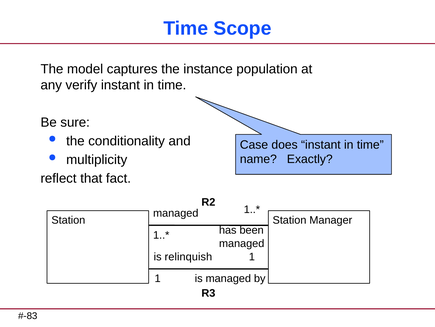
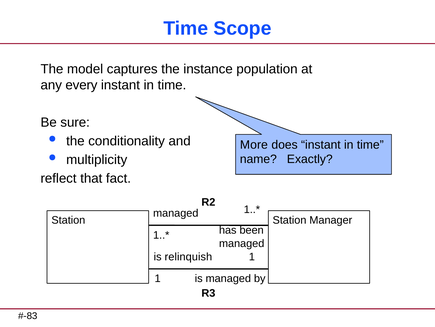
verify: verify -> every
Case: Case -> More
